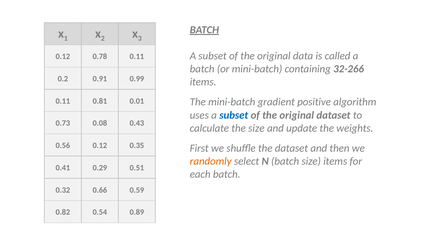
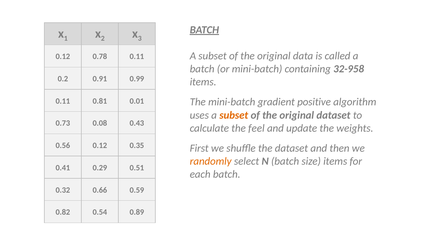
32-266: 32-266 -> 32-958
subset at (234, 115) colour: blue -> orange
the size: size -> feel
